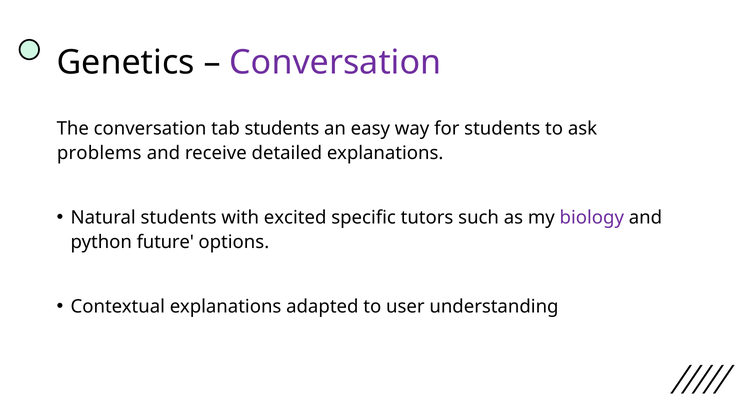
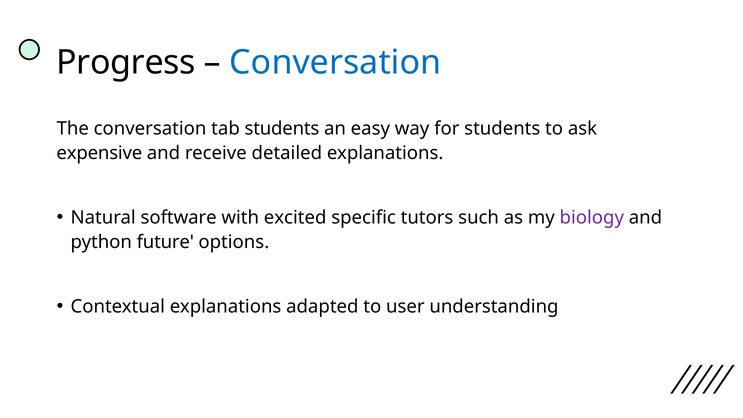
Genetics: Genetics -> Progress
Conversation at (335, 62) colour: purple -> blue
problems: problems -> expensive
Natural students: students -> software
